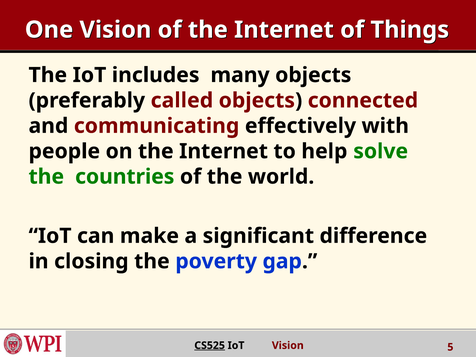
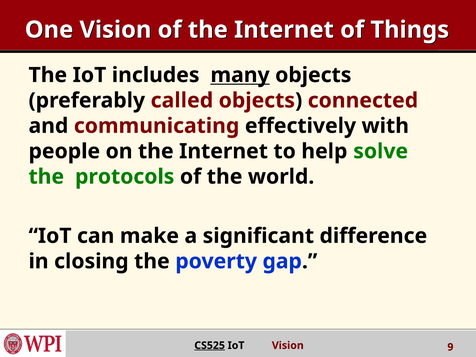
many underline: none -> present
countries: countries -> protocols
5: 5 -> 9
